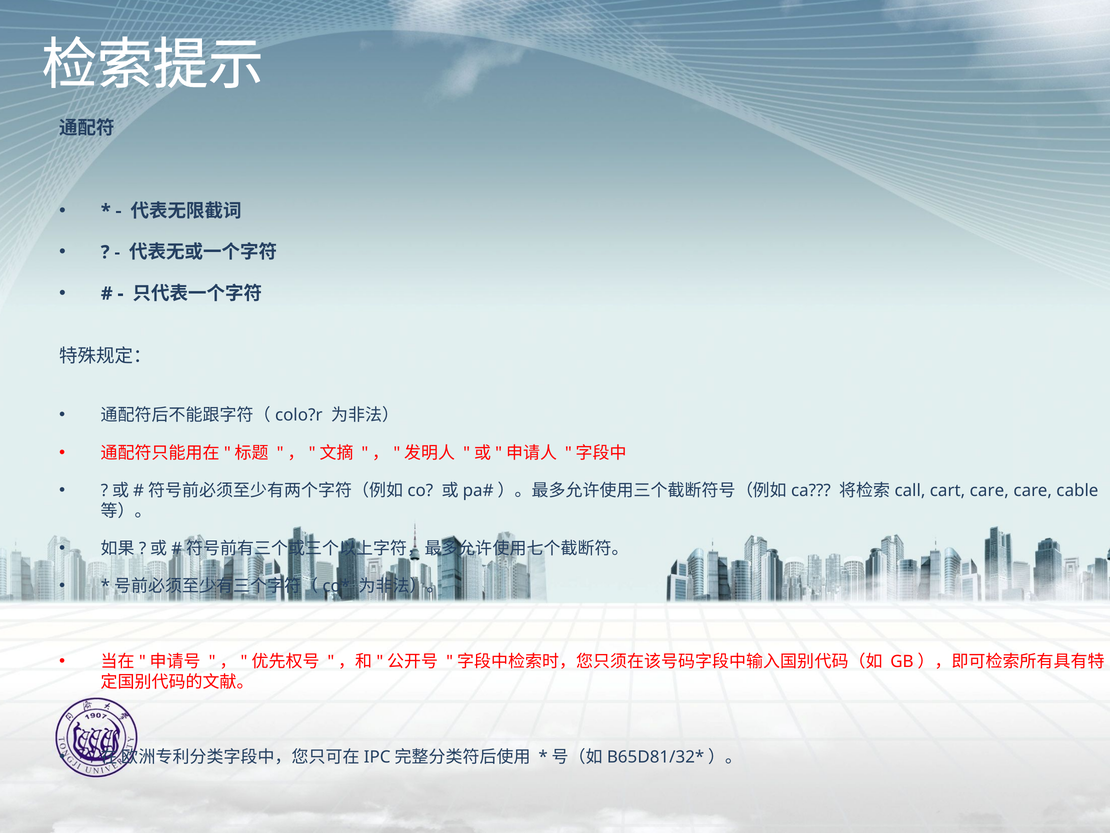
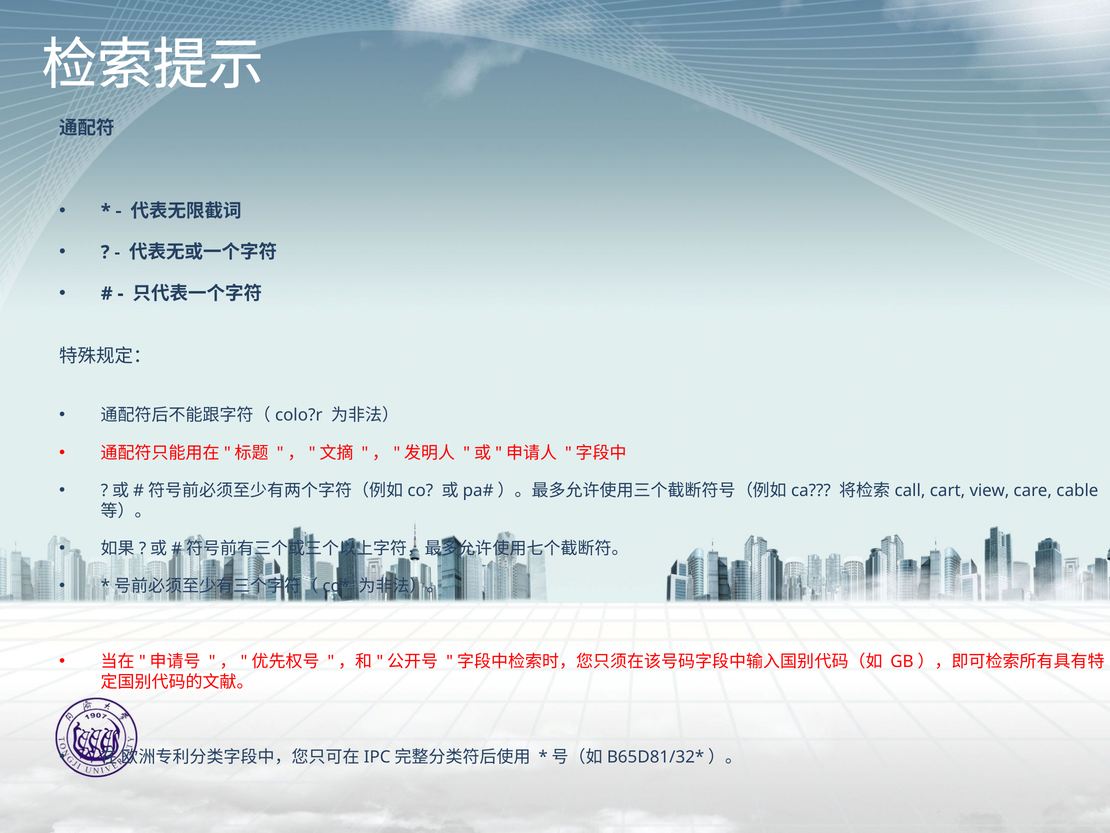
cart care: care -> view
